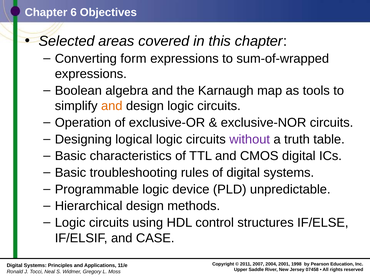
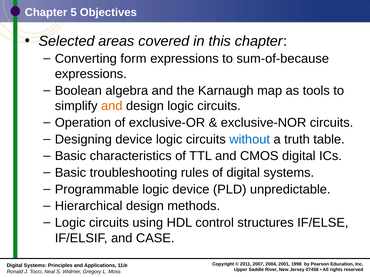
6: 6 -> 5
sum-of-wrapped: sum-of-wrapped -> sum-of-because
Designing logical: logical -> device
without colour: purple -> blue
